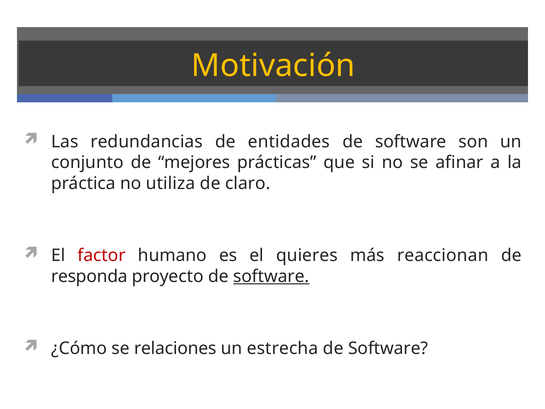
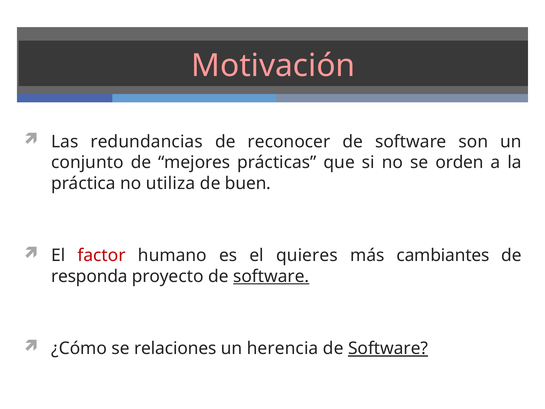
Motivación colour: yellow -> pink
entidades: entidades -> reconocer
afinar: afinar -> orden
claro: claro -> buen
reaccionan: reaccionan -> cambiantes
estrecha: estrecha -> herencia
Software at (388, 348) underline: none -> present
